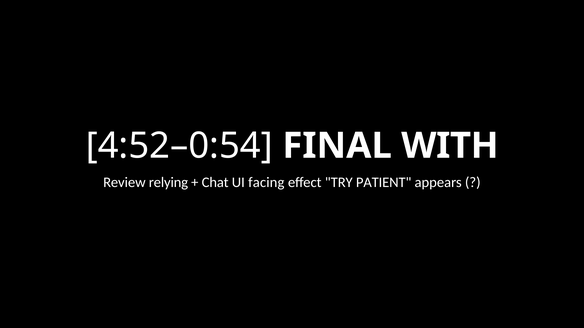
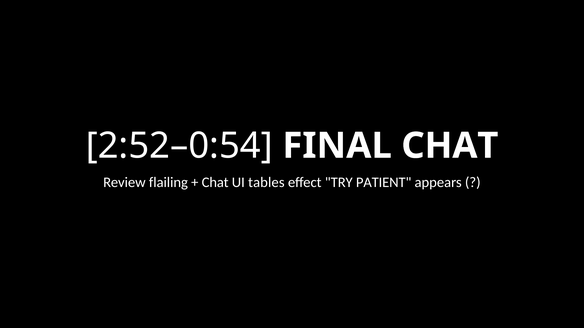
4:52–0:54: 4:52–0:54 -> 2:52–0:54
FINAL WITH: WITH -> CHAT
relying: relying -> flailing
facing: facing -> tables
